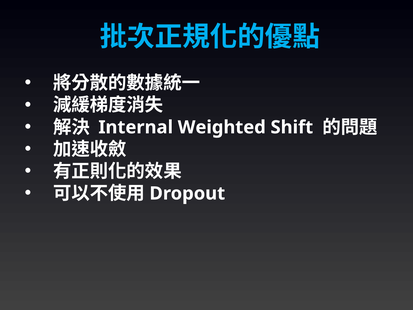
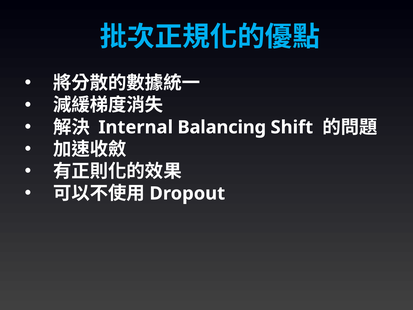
Weighted: Weighted -> Balancing
